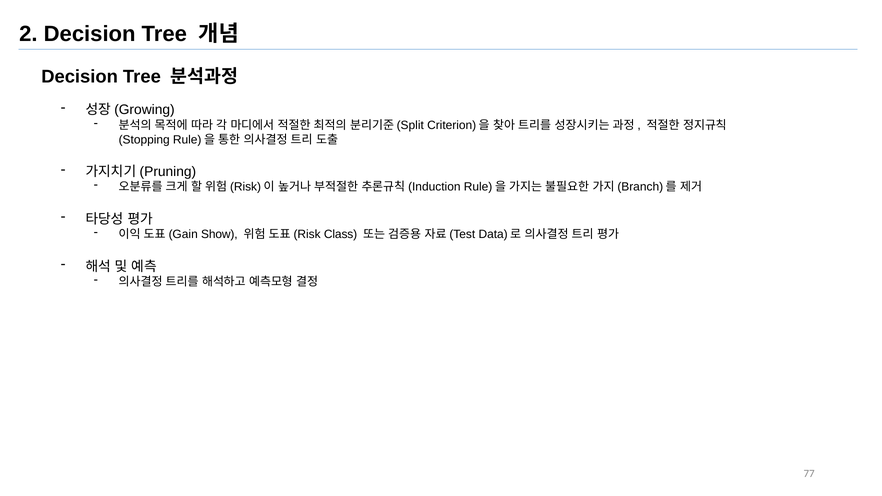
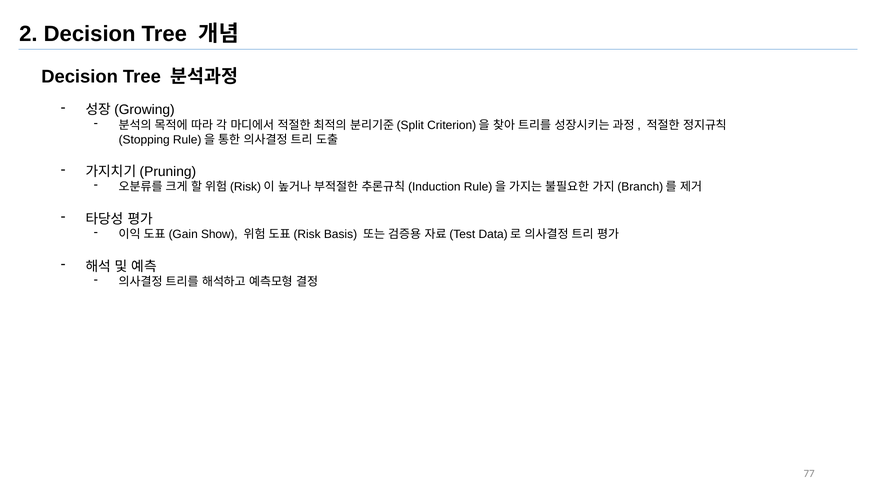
Class: Class -> Basis
